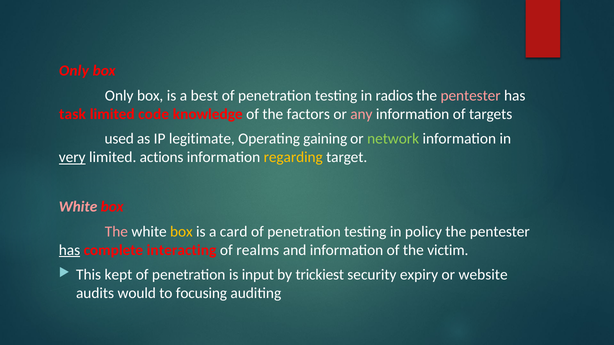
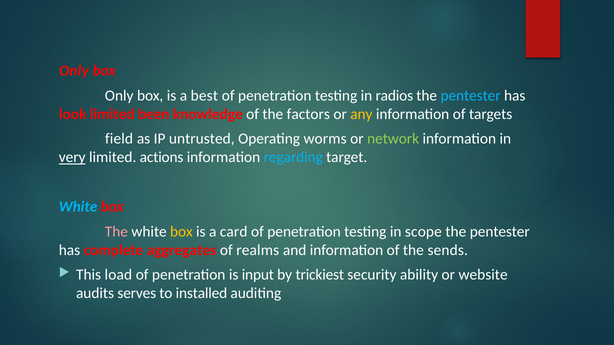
pentester at (471, 96) colour: pink -> light blue
task: task -> look
code: code -> been
any colour: pink -> yellow
used: used -> field
legitimate: legitimate -> untrusted
gaining: gaining -> worms
regarding colour: yellow -> light blue
White at (78, 207) colour: pink -> light blue
policy: policy -> scope
has at (69, 250) underline: present -> none
interacting: interacting -> aggregates
victim: victim -> sends
kept: kept -> load
expiry: expiry -> ability
would: would -> serves
focusing: focusing -> installed
